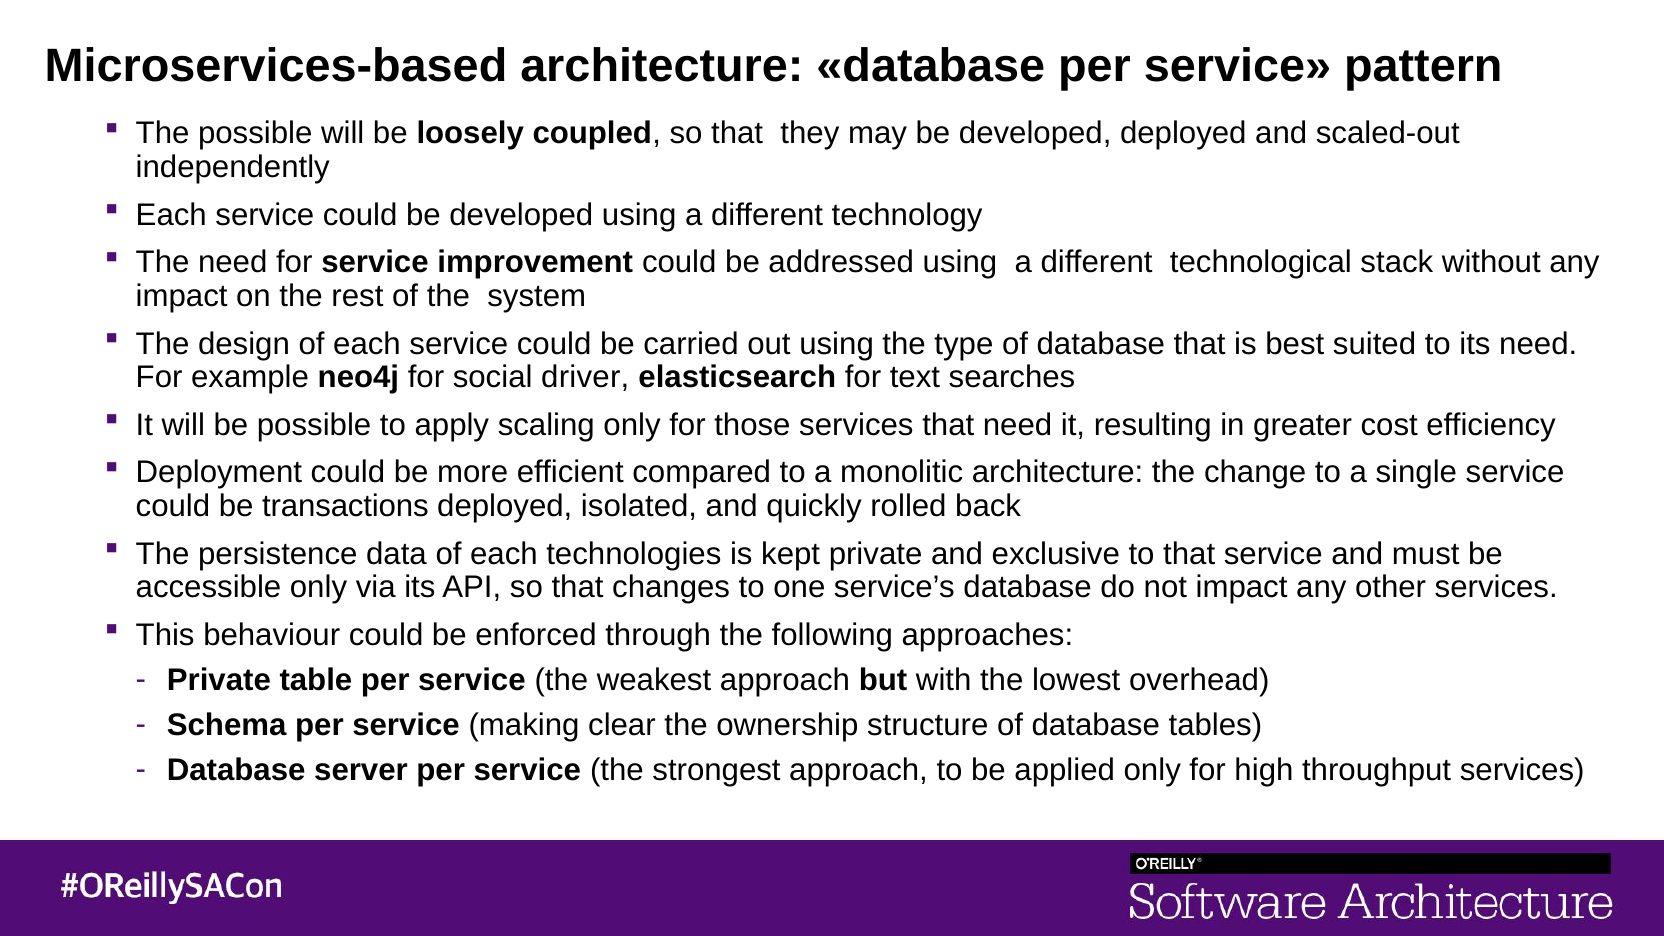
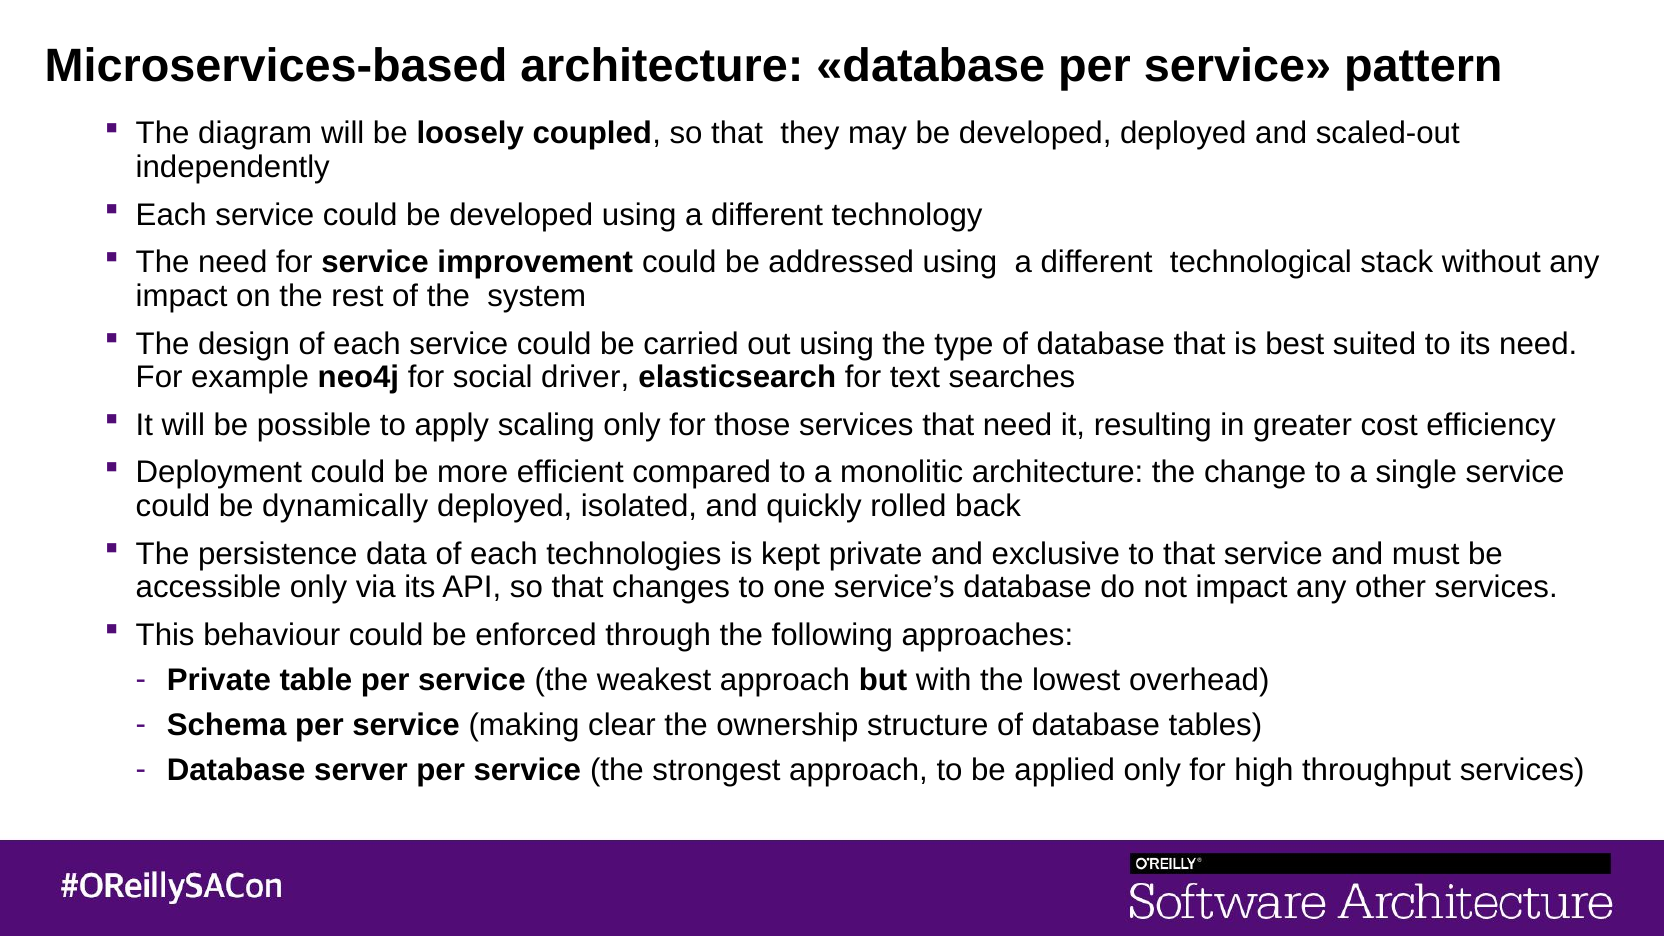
The possible: possible -> diagram
transactions: transactions -> dynamically
